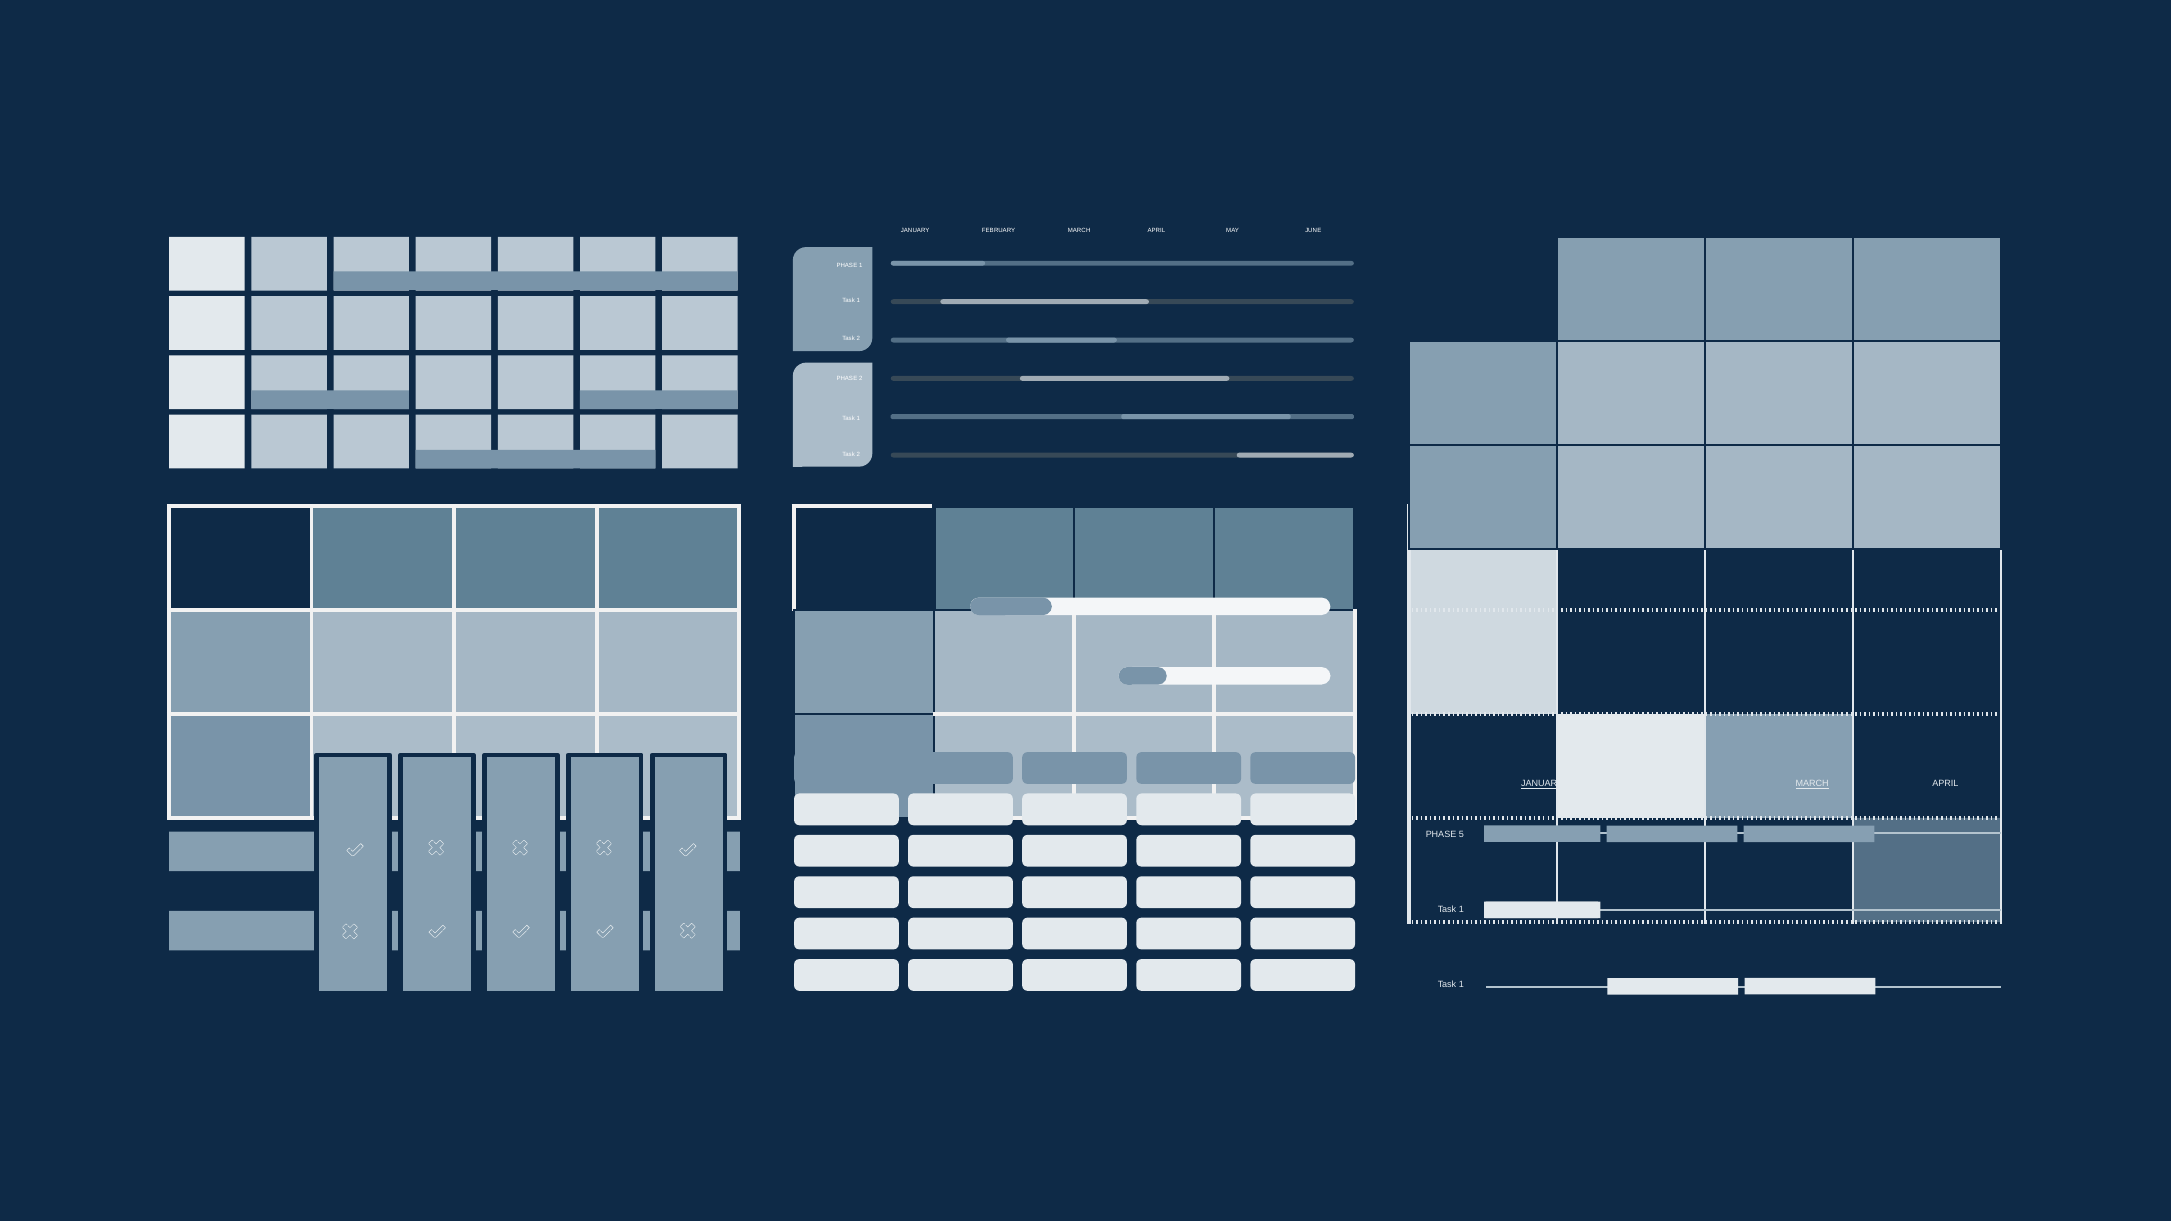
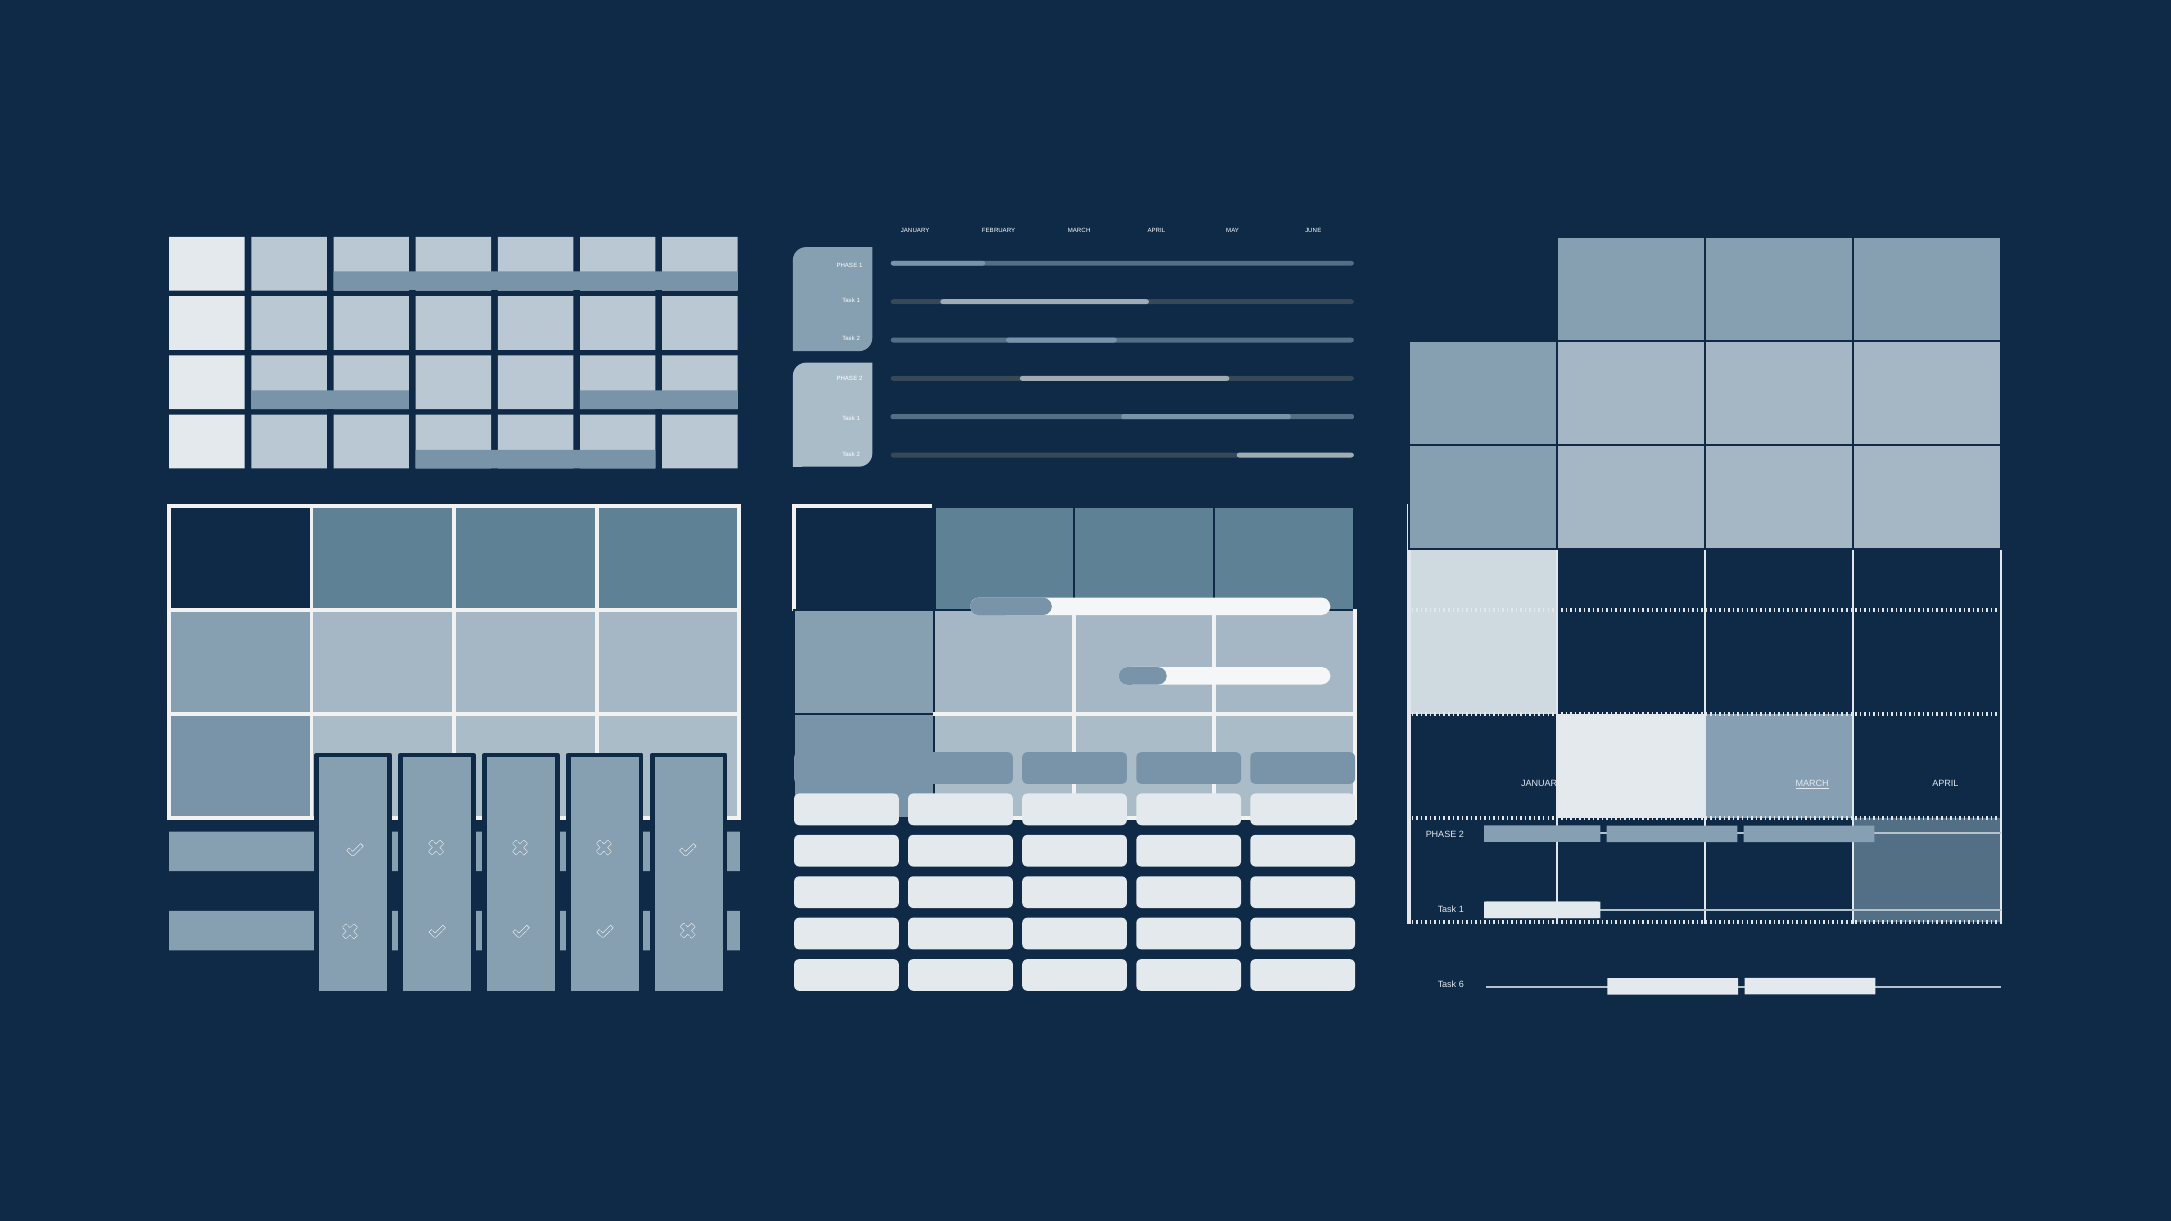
JANUARY at (1542, 784) underline: present -> none
5 at (1461, 834): 5 -> 2
1 at (1461, 984): 1 -> 6
